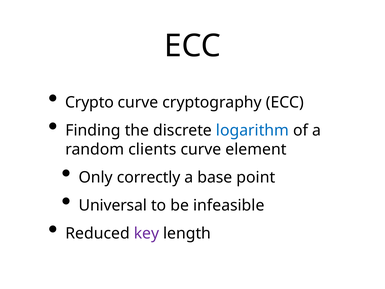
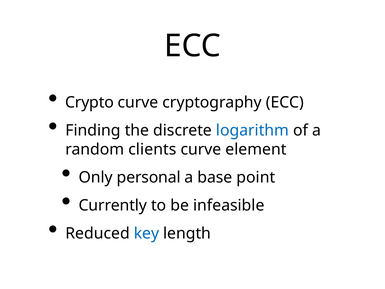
correctly: correctly -> personal
Universal: Universal -> Currently
key colour: purple -> blue
